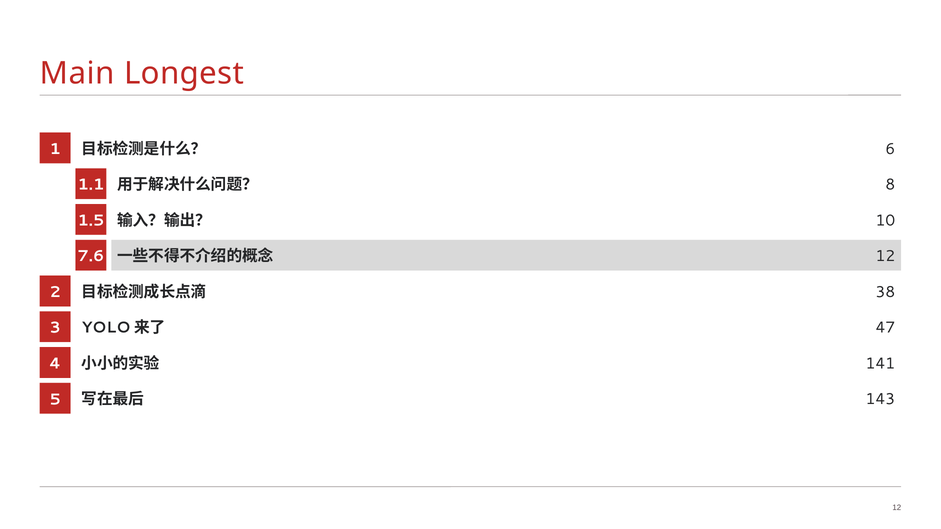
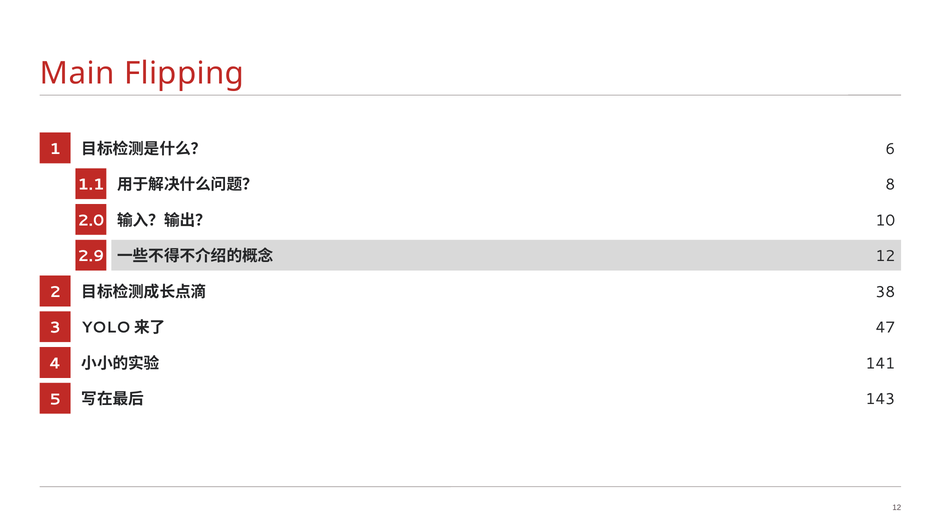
Longest: Longest -> Flipping
1.5: 1.5 -> 2.0
7.6: 7.6 -> 2.9
